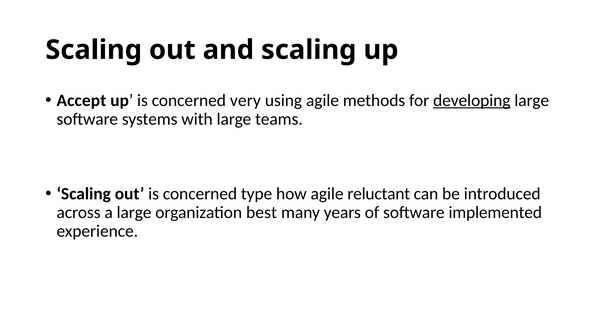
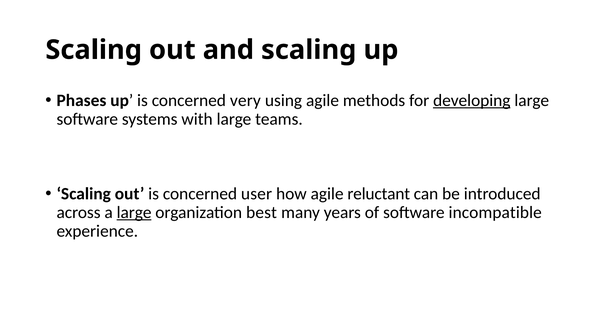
Accept: Accept -> Phases
type: type -> user
large at (134, 213) underline: none -> present
implemented: implemented -> incompatible
